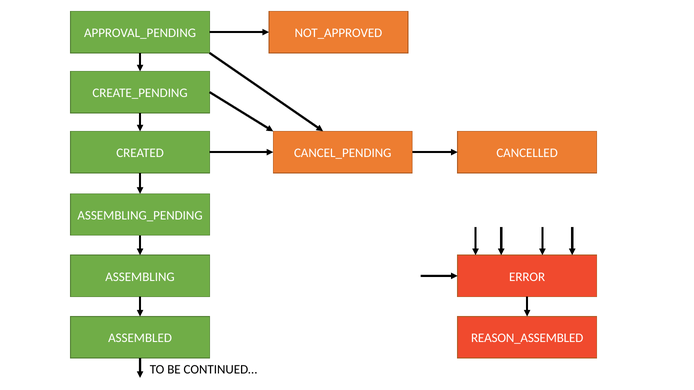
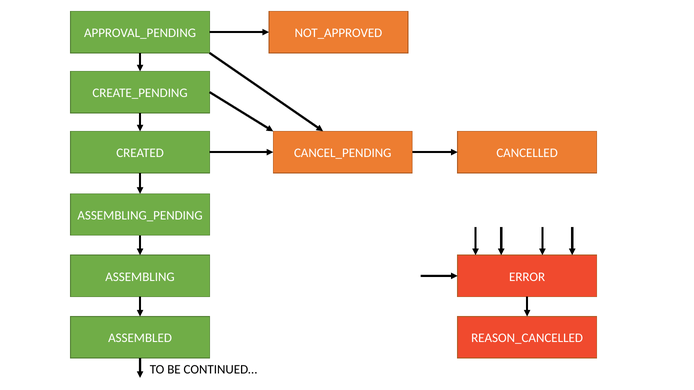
REASON_ASSEMBLED: REASON_ASSEMBLED -> REASON_CANCELLED
